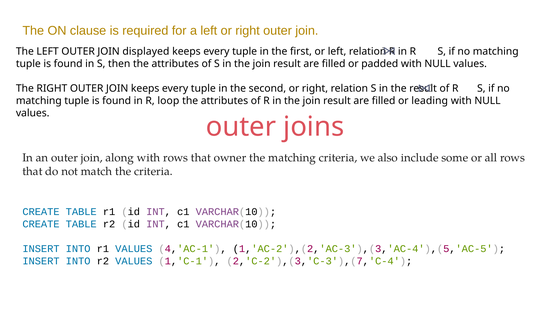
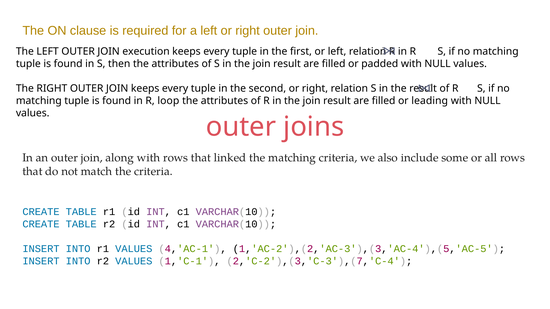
displayed: displayed -> execution
owner: owner -> linked
